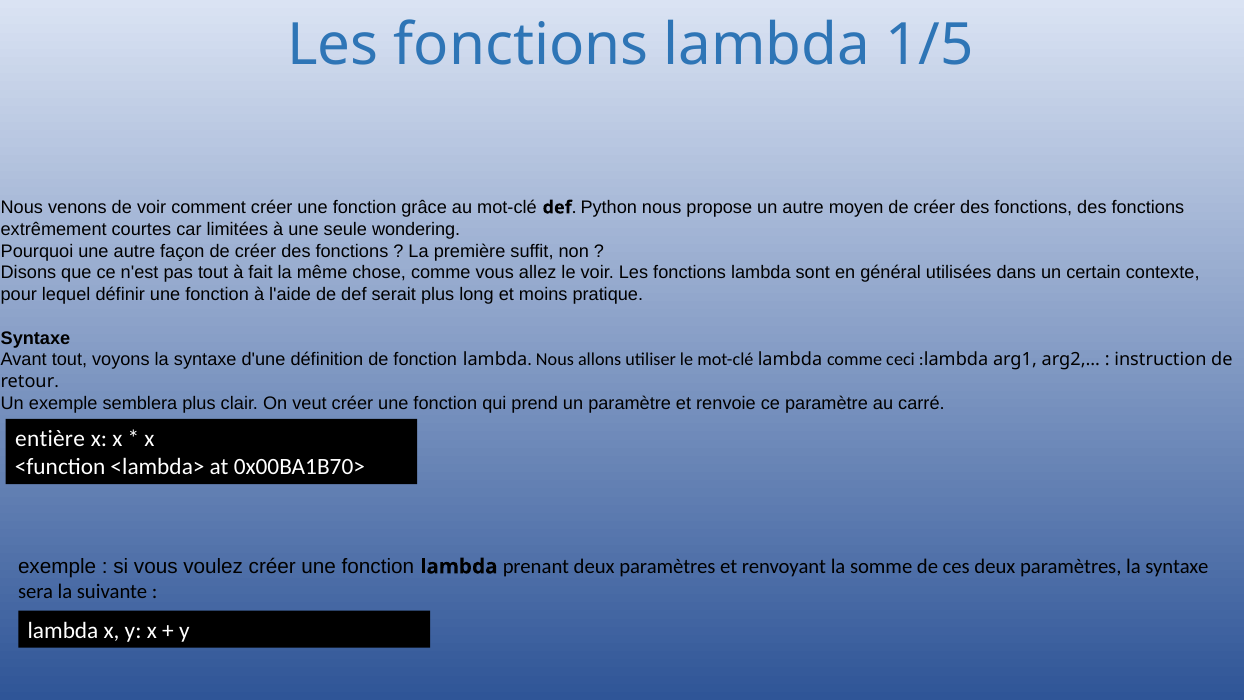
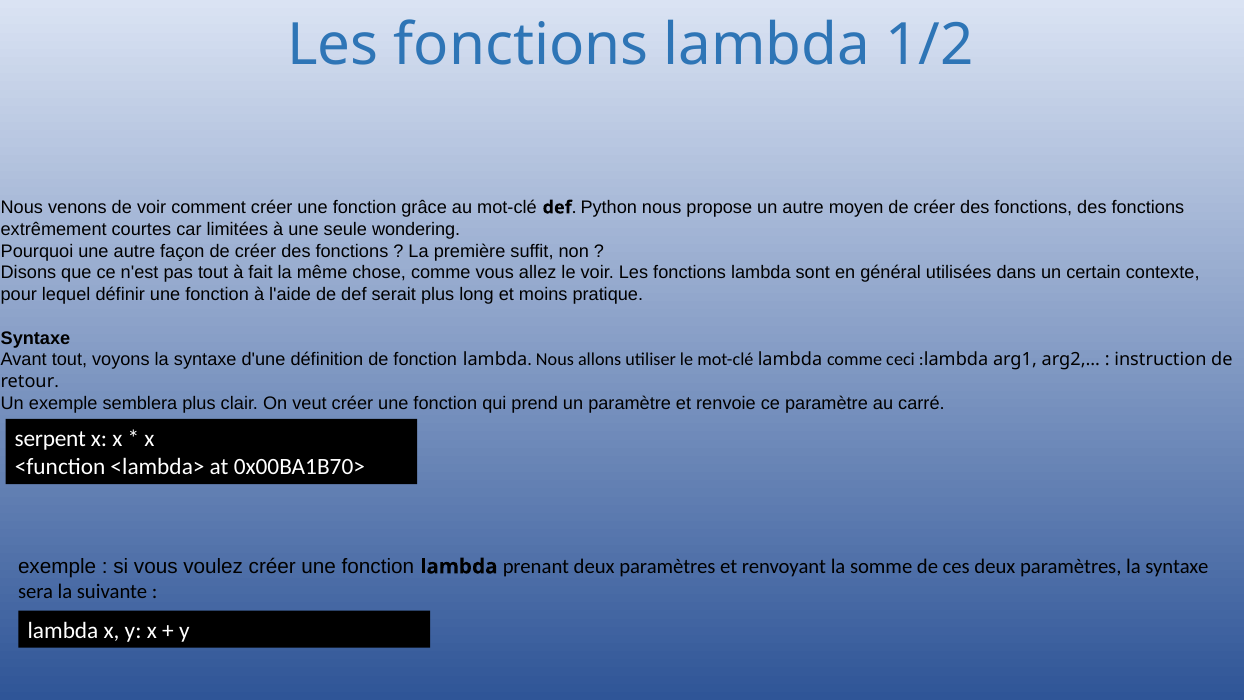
1/5: 1/5 -> 1/2
entière: entière -> serpent
